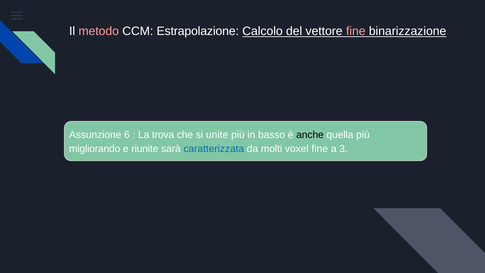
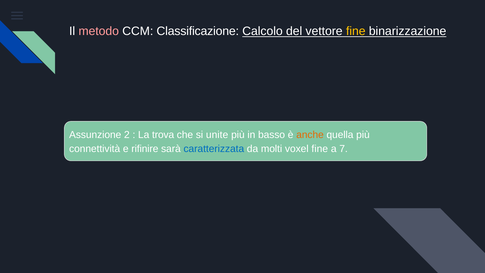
Estrapolazione: Estrapolazione -> Classificazione
fine at (356, 31) colour: pink -> yellow
6: 6 -> 2
anche colour: black -> orange
migliorando: migliorando -> connettività
riunite: riunite -> rifinire
3: 3 -> 7
